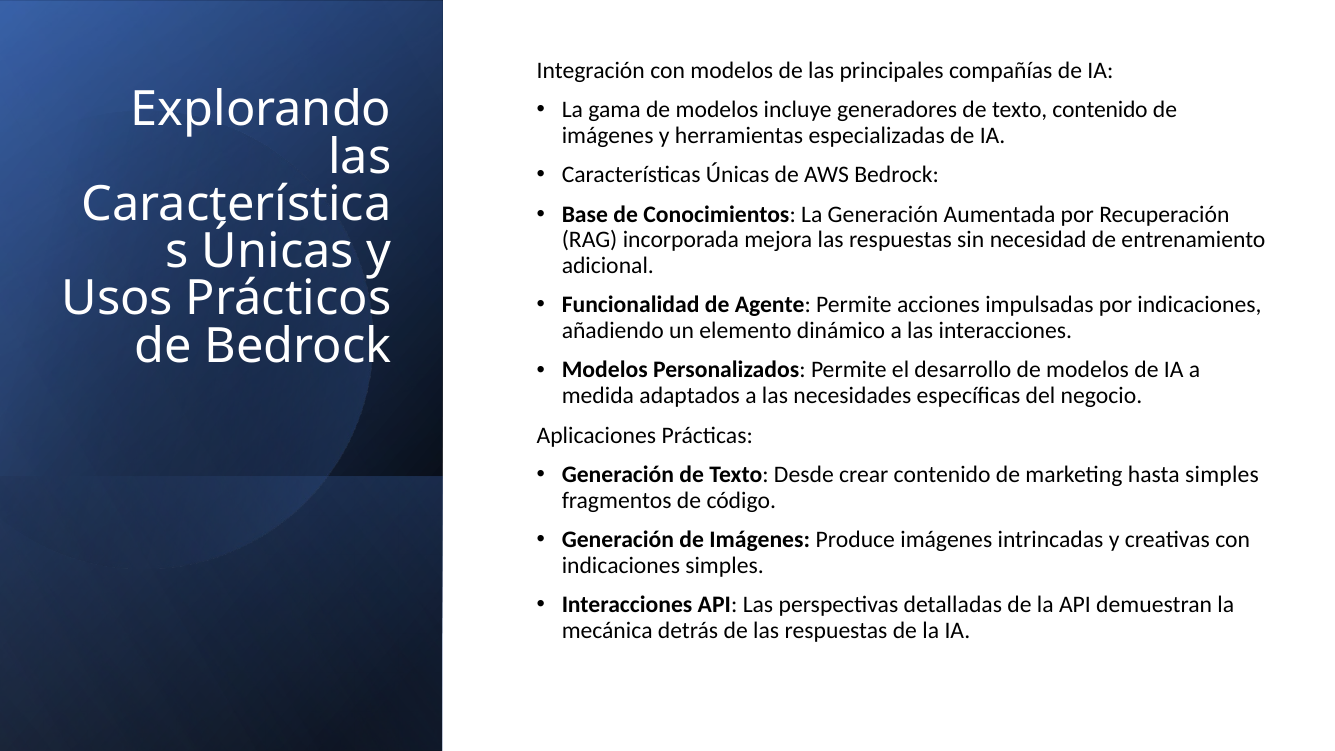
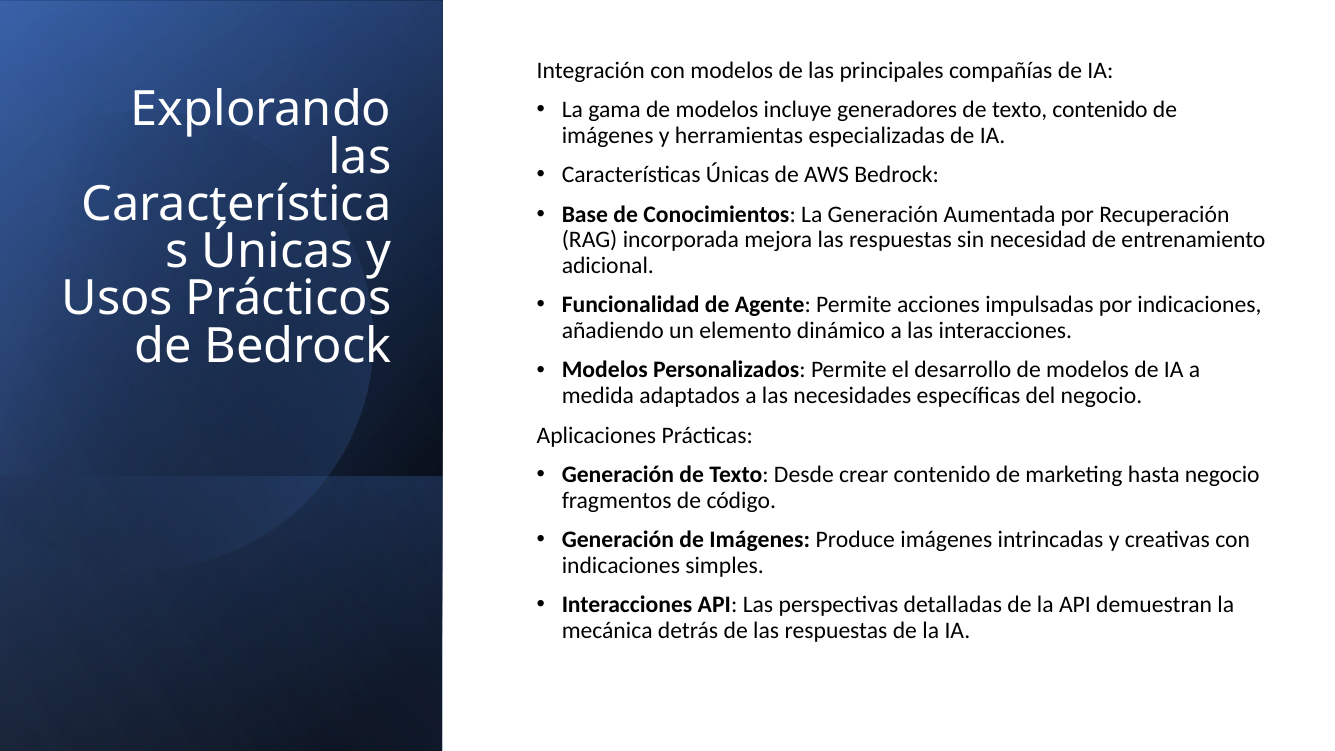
hasta simples: simples -> negocio
